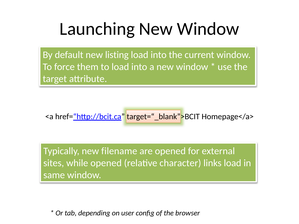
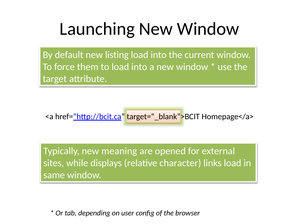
filename: filename -> meaning
while opened: opened -> displays
